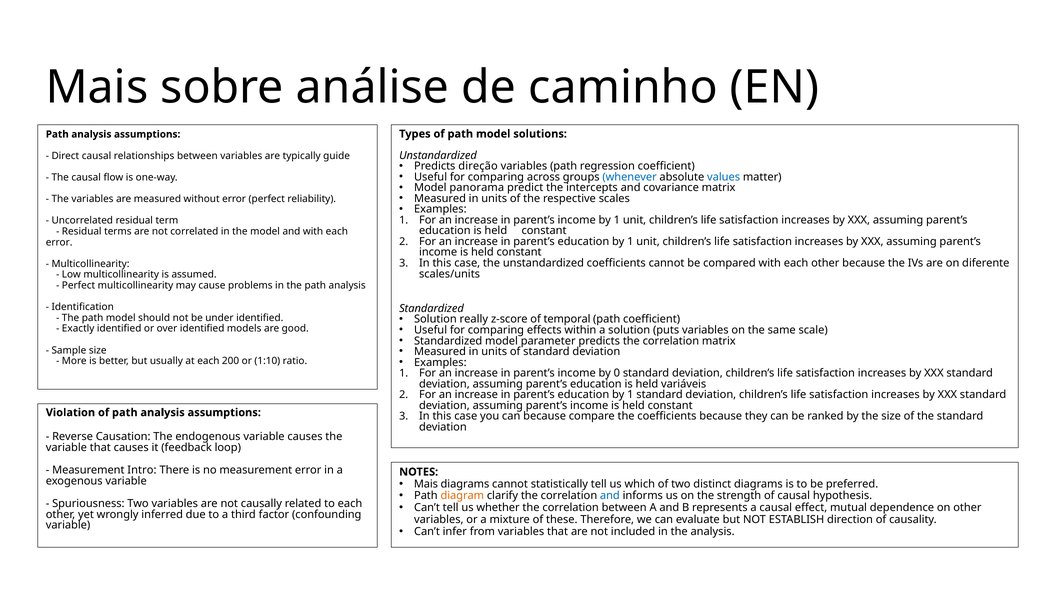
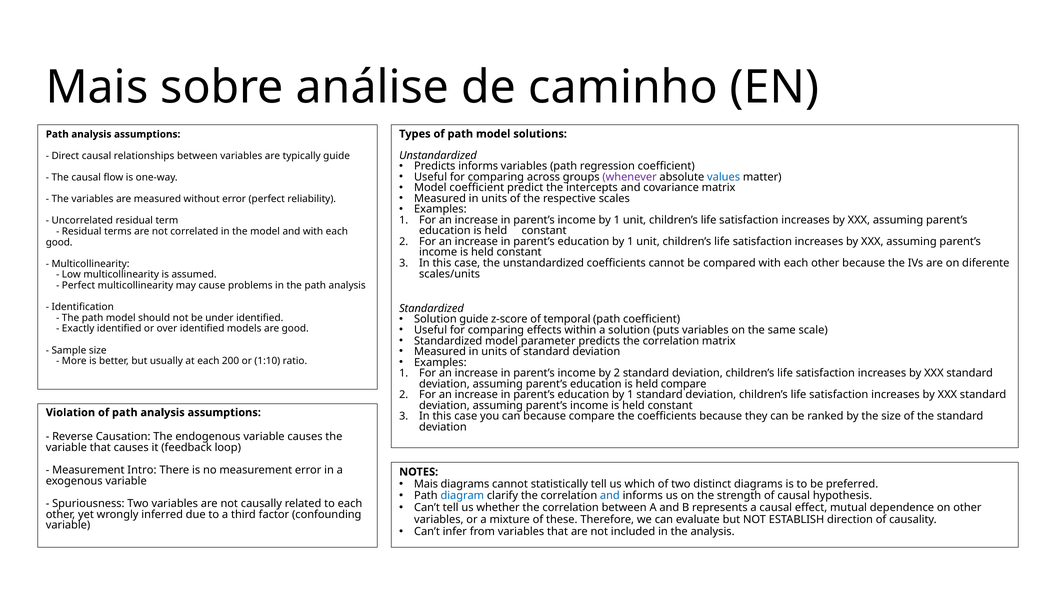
Predicts direção: direção -> informs
whenever colour: blue -> purple
Model panorama: panorama -> coefficient
error at (59, 242): error -> good
Solution really: really -> guide
by 0: 0 -> 2
held variáveis: variáveis -> compare
diagram colour: orange -> blue
